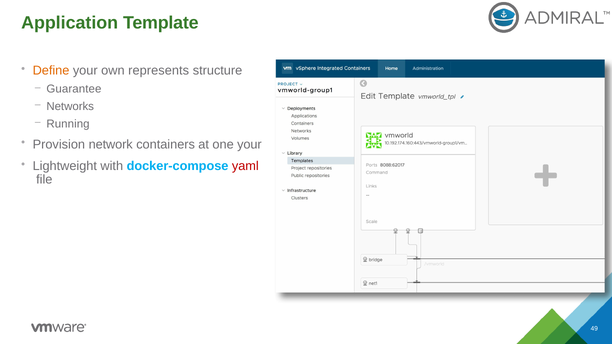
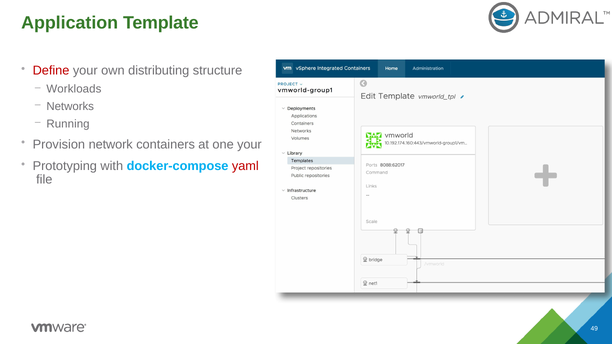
Define colour: orange -> red
represents: represents -> distributing
Guarantee: Guarantee -> Workloads
Lightweight: Lightweight -> Prototyping
